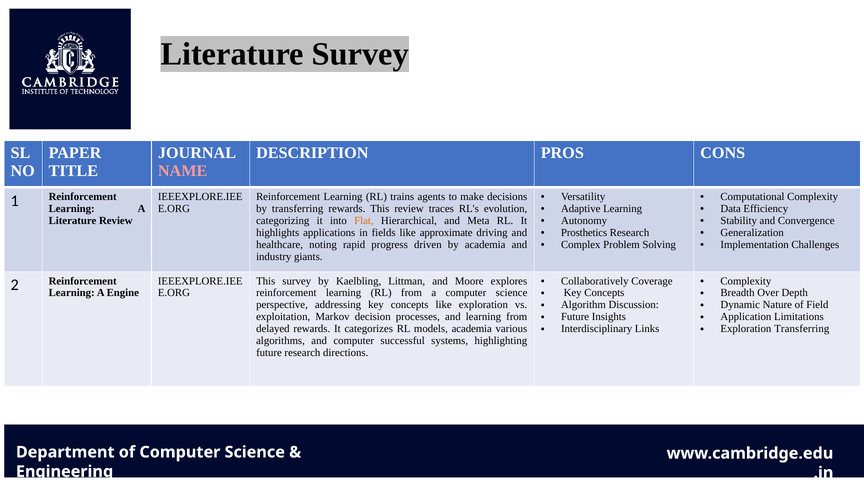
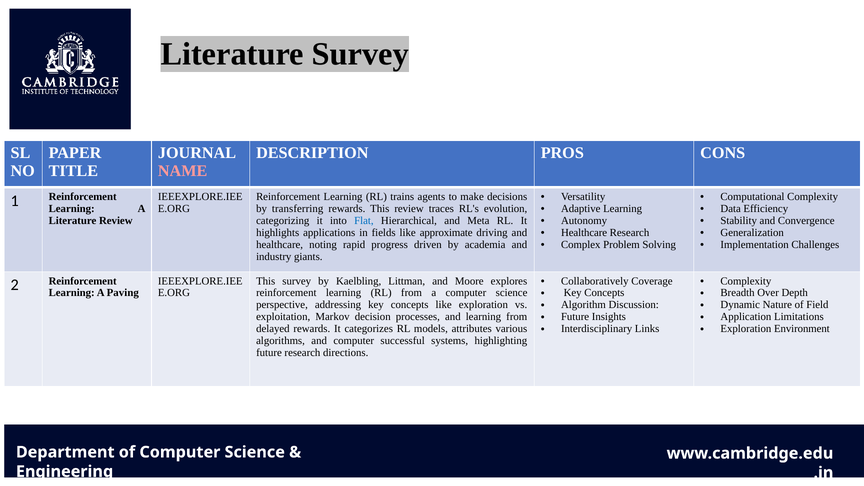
Flat colour: orange -> blue
Prosthetics at (584, 233): Prosthetics -> Healthcare
Engine: Engine -> Paving
models academia: academia -> attributes
Exploration Transferring: Transferring -> Environment
